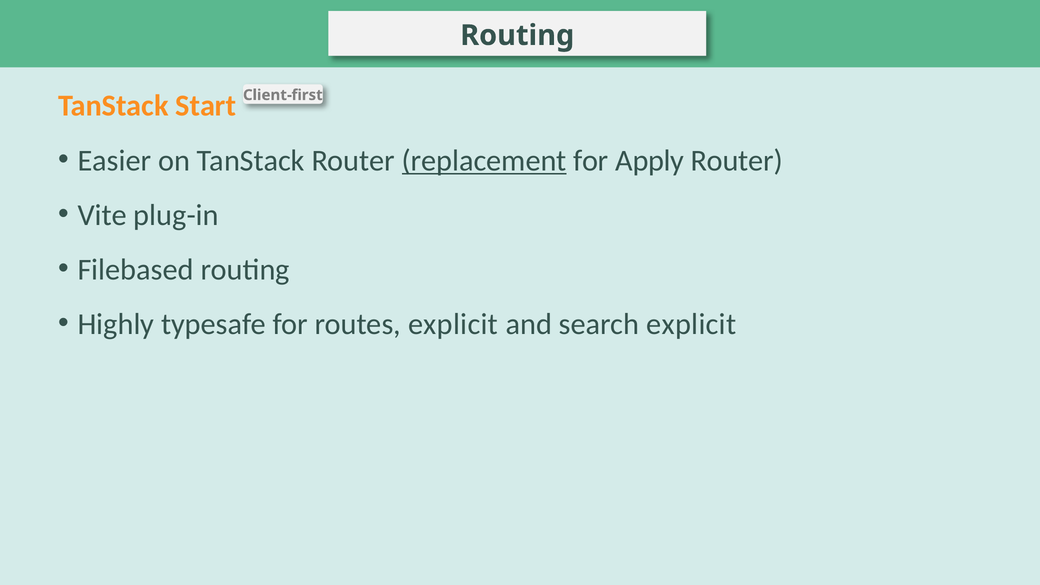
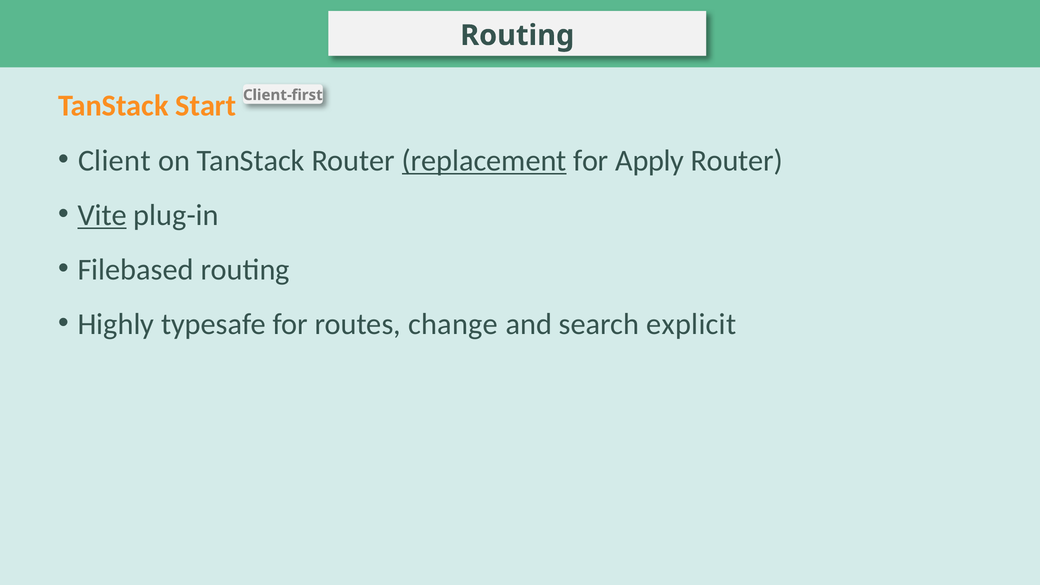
Easier: Easier -> Client
Vite underline: none -> present
routes explicit: explicit -> change
